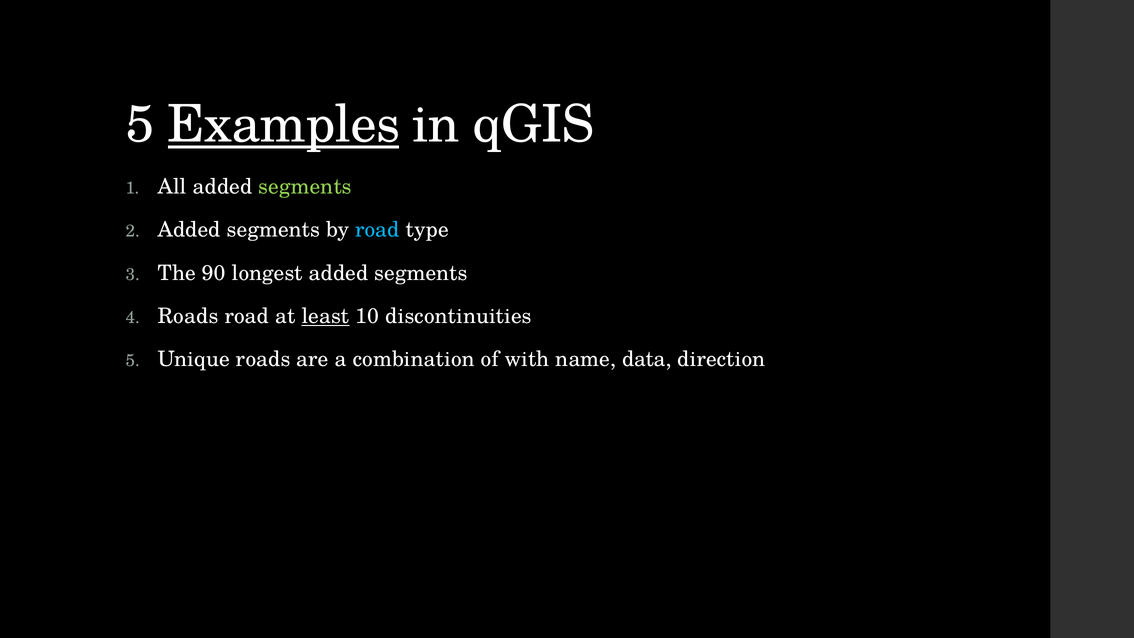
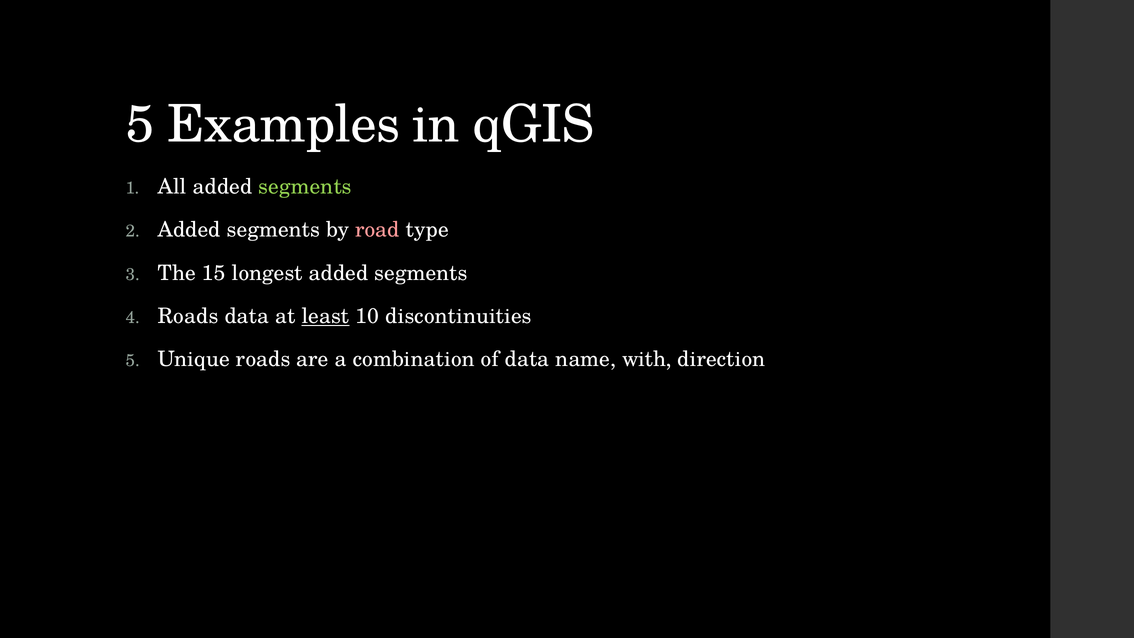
Examples underline: present -> none
road at (377, 230) colour: light blue -> pink
90: 90 -> 15
Roads road: road -> data
of with: with -> data
data: data -> with
